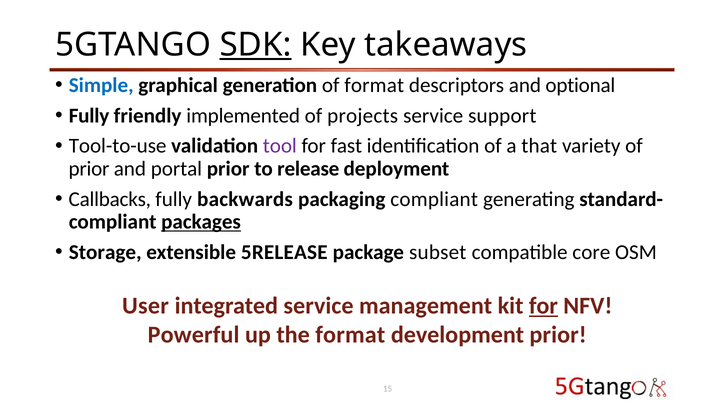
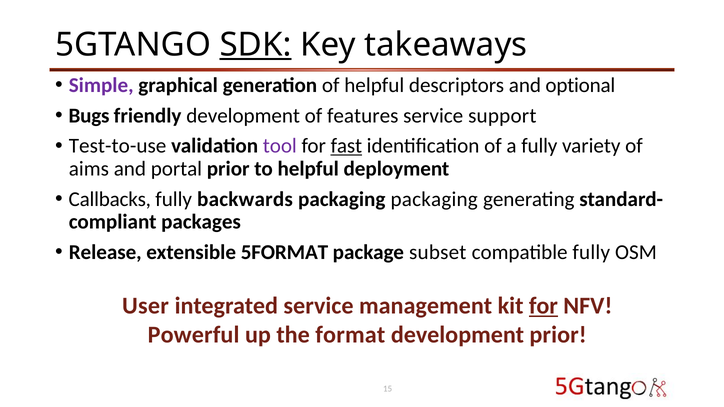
Simple colour: blue -> purple
of format: format -> helpful
Fully at (89, 116): Fully -> Bugs
friendly implemented: implemented -> development
projects: projects -> features
Tool-to-use: Tool-to-use -> Test-to-use
fast underline: none -> present
a that: that -> fully
prior at (89, 169): prior -> aims
to release: release -> helpful
packaging compliant: compliant -> packaging
packages underline: present -> none
Storage: Storage -> Release
5RELEASE: 5RELEASE -> 5FORMAT
compatible core: core -> fully
